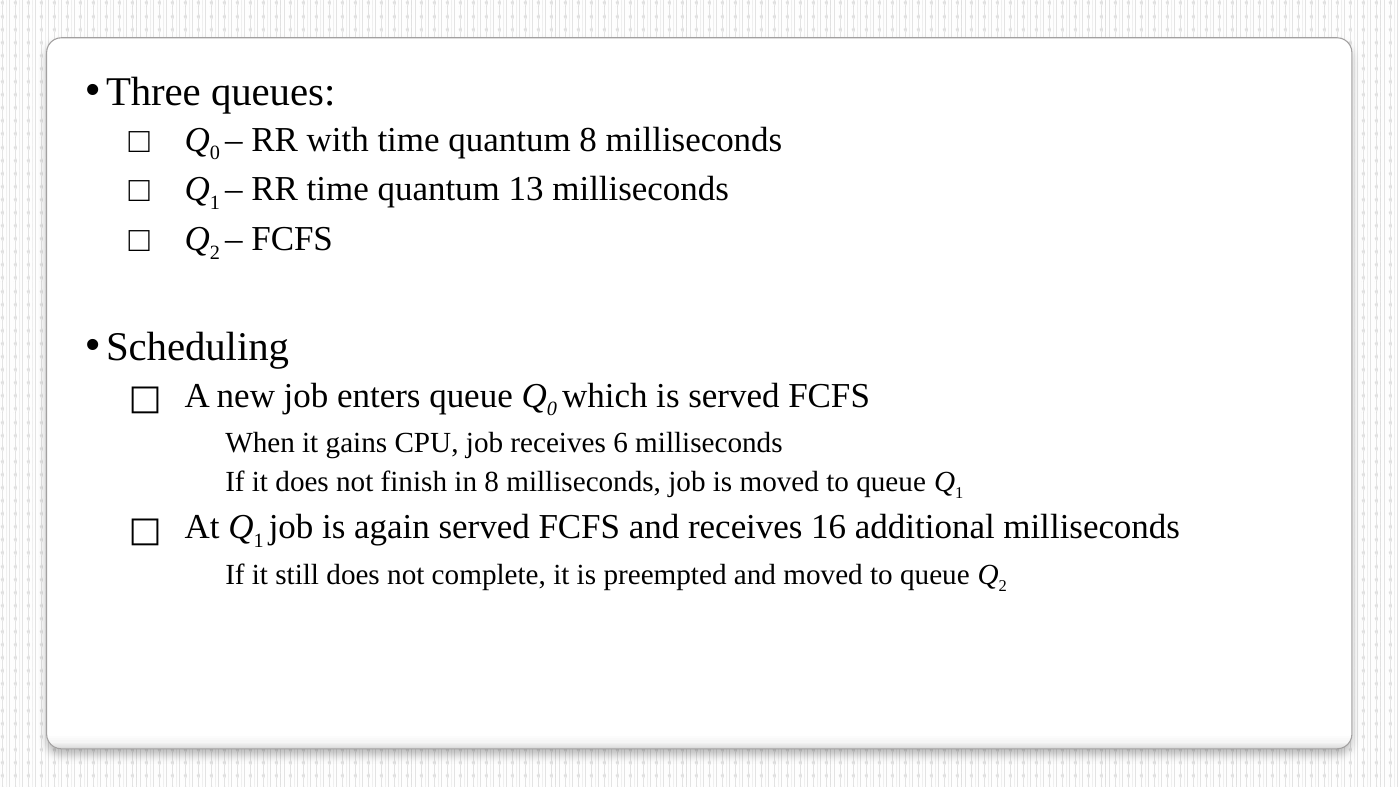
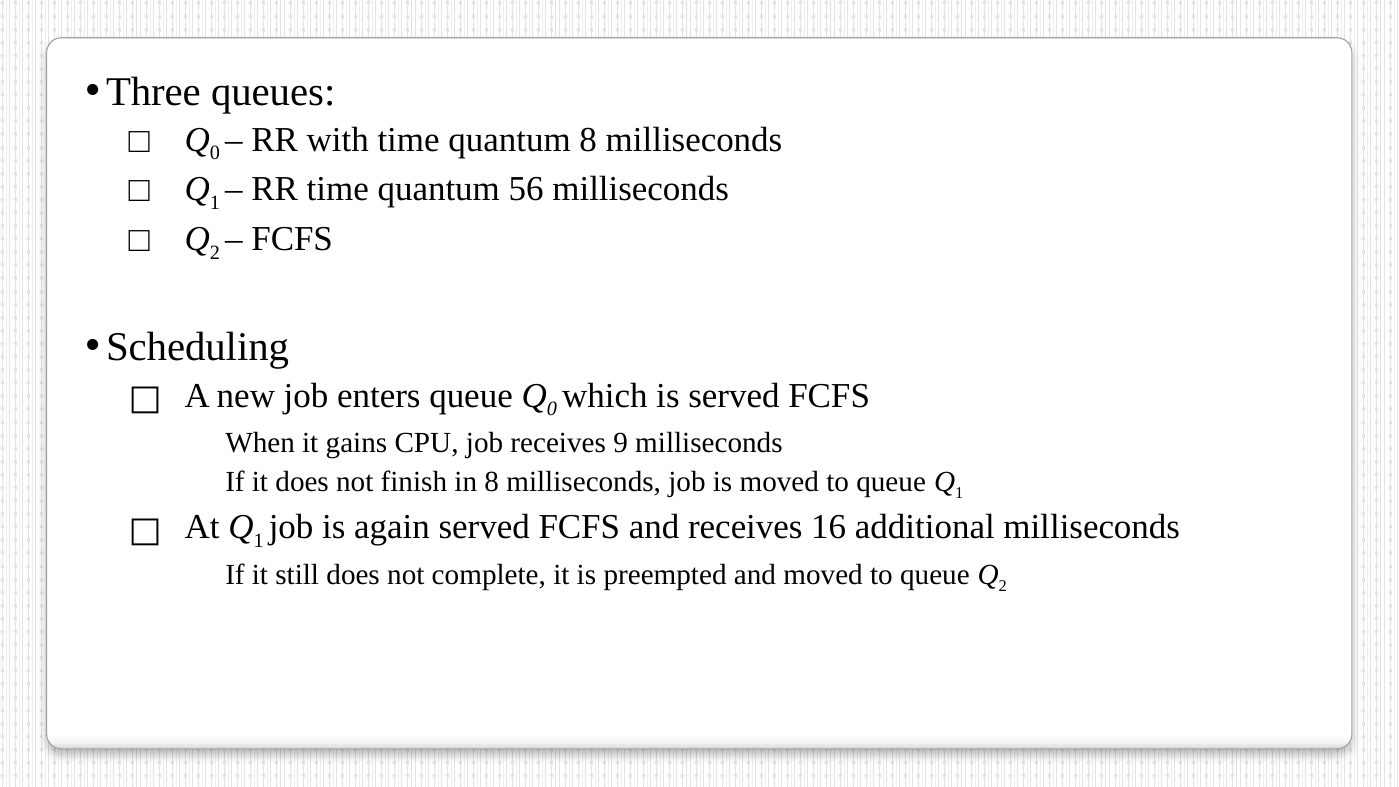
13: 13 -> 56
6: 6 -> 9
